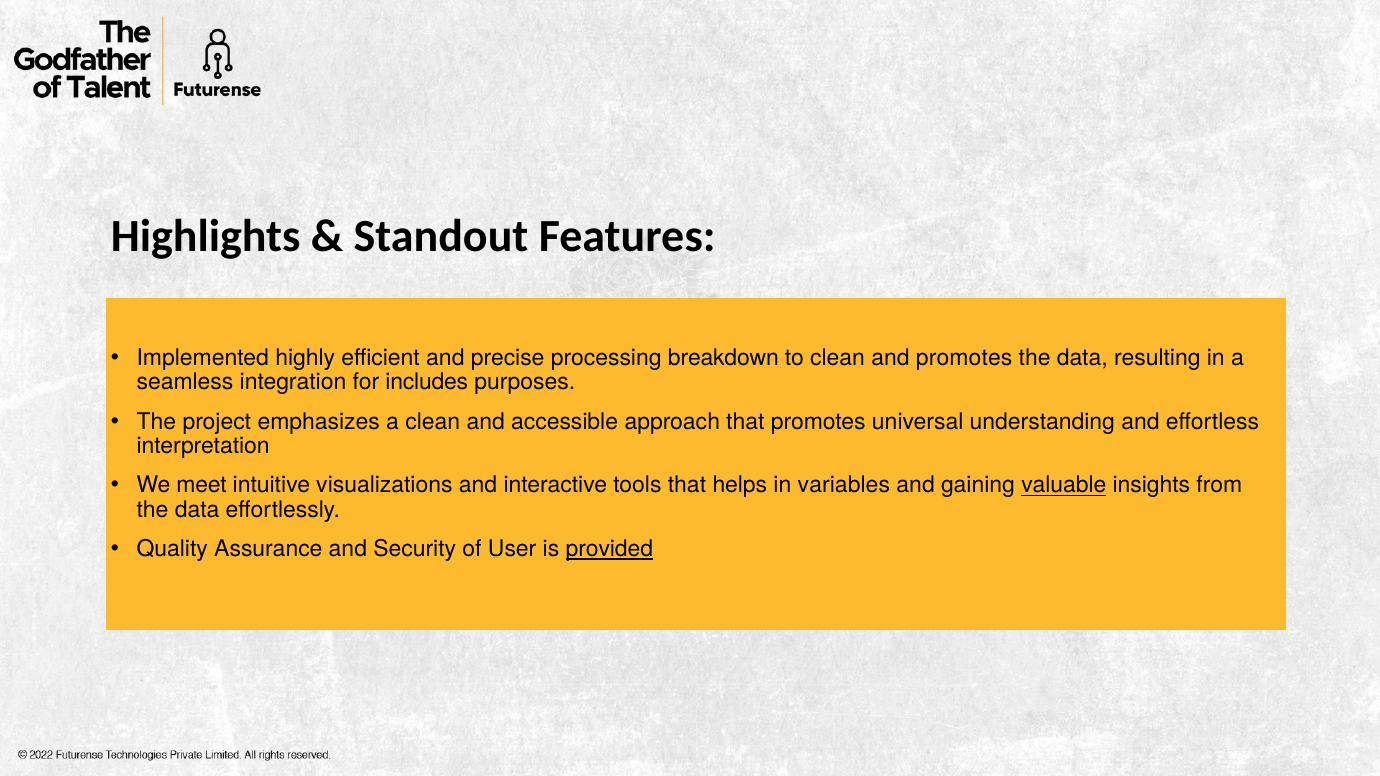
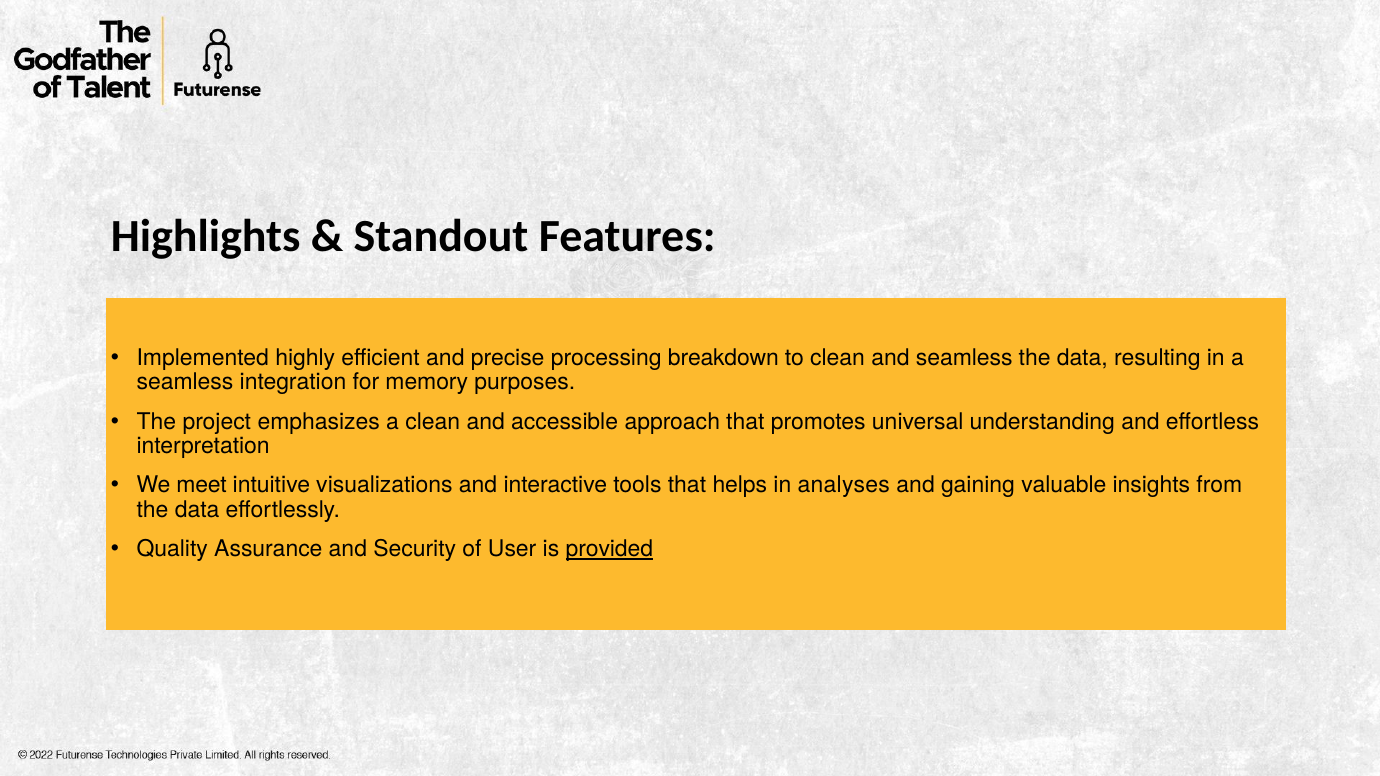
and promotes: promotes -> seamless
includes: includes -> memory
variables: variables -> analyses
valuable underline: present -> none
